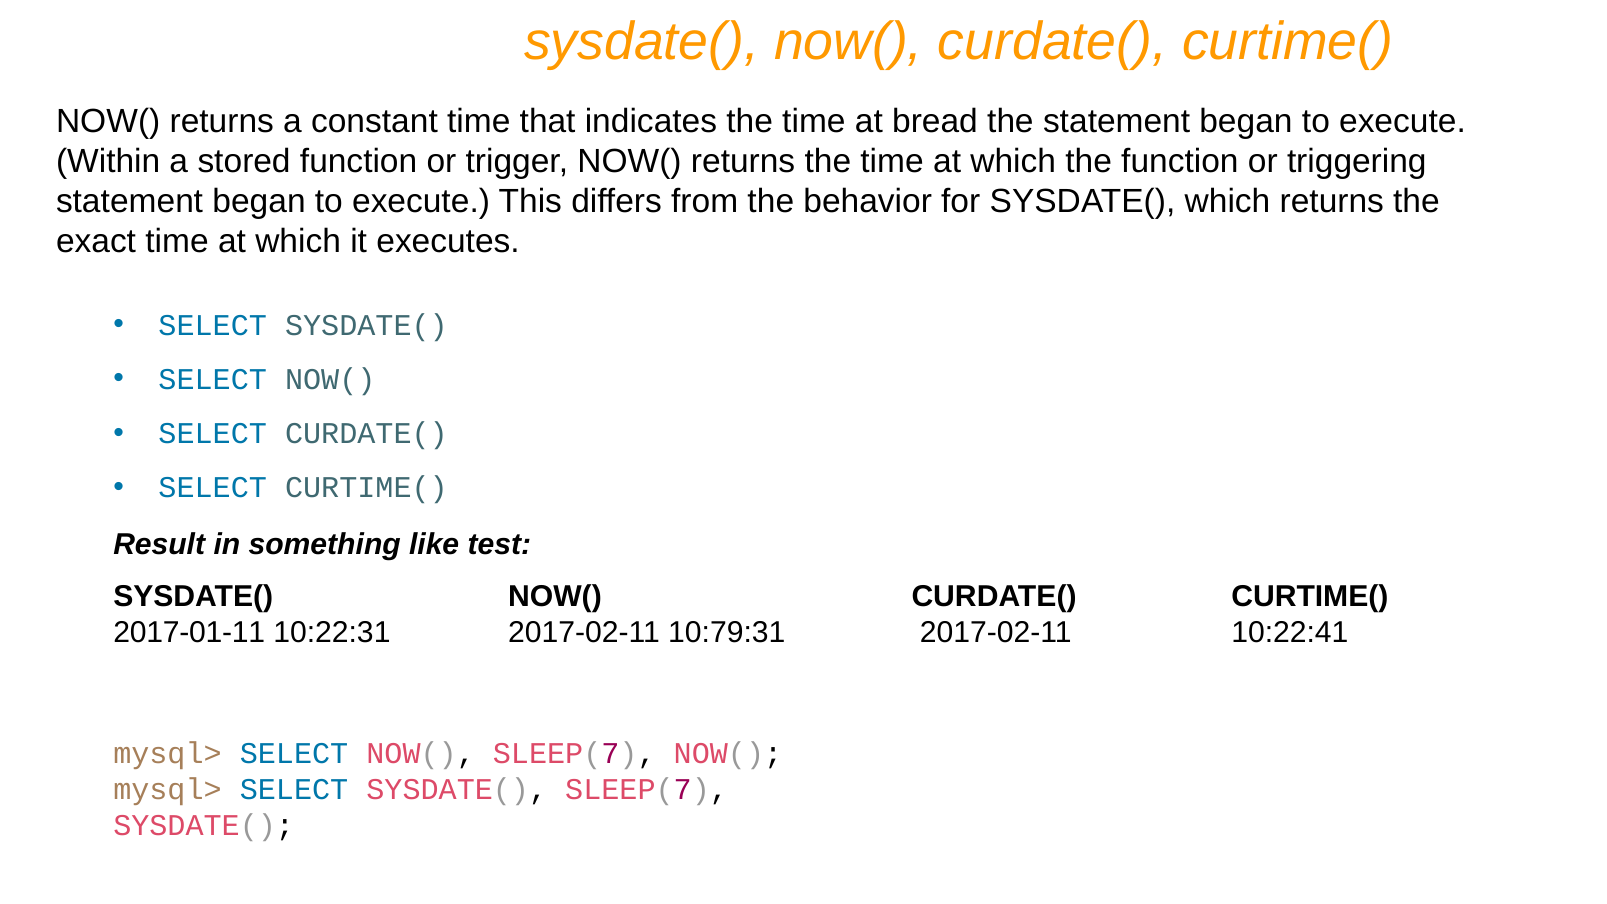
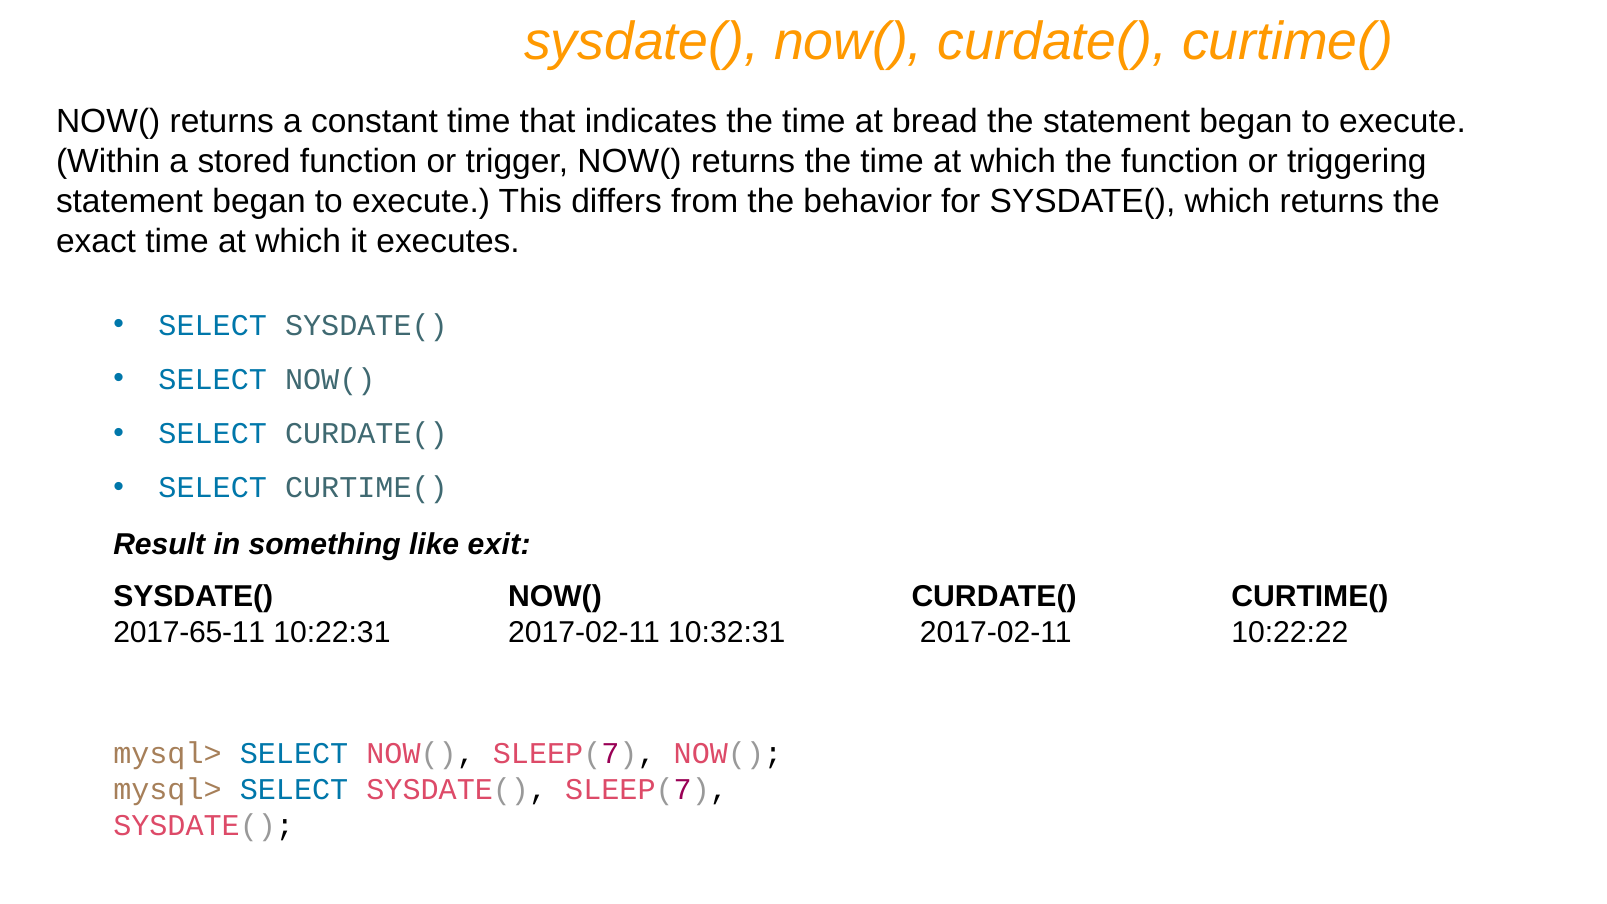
test: test -> exit
2017-01-11: 2017-01-11 -> 2017-65-11
10:79:31: 10:79:31 -> 10:32:31
10:22:41: 10:22:41 -> 10:22:22
